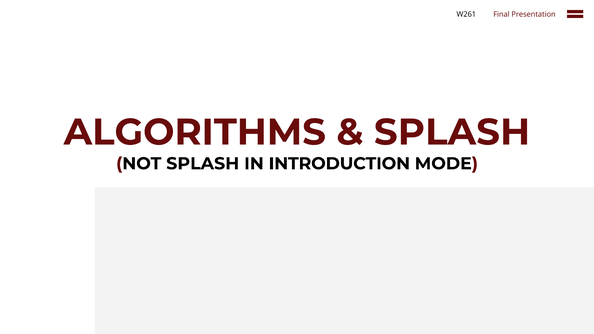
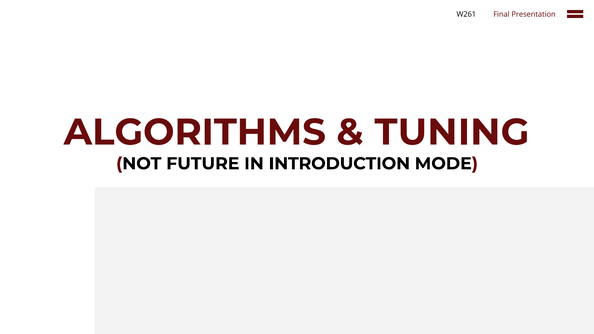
SPLASH at (452, 132): SPLASH -> TUNING
NOT SPLASH: SPLASH -> FUTURE
